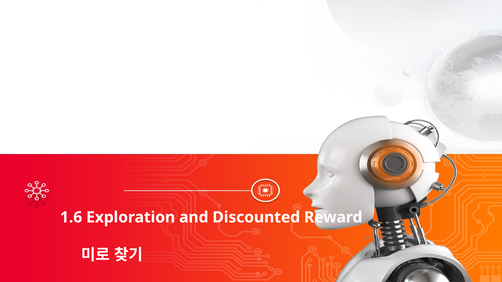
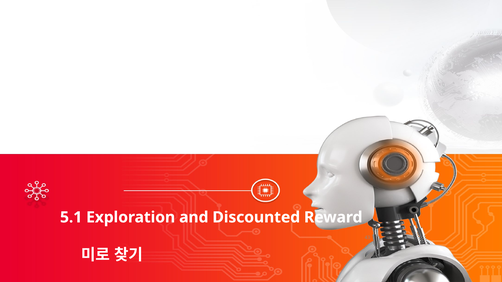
1.6: 1.6 -> 5.1
